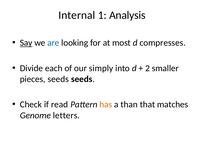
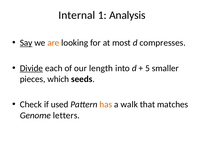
are colour: blue -> orange
Divide underline: none -> present
simply: simply -> length
2: 2 -> 5
pieces seeds: seeds -> which
read: read -> used
than: than -> walk
